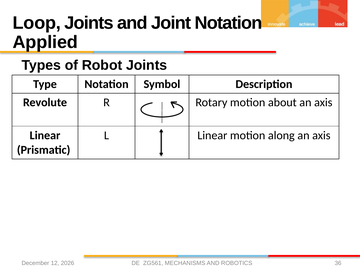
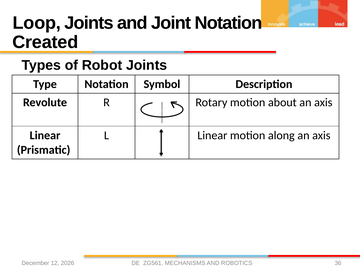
Applied: Applied -> Created
